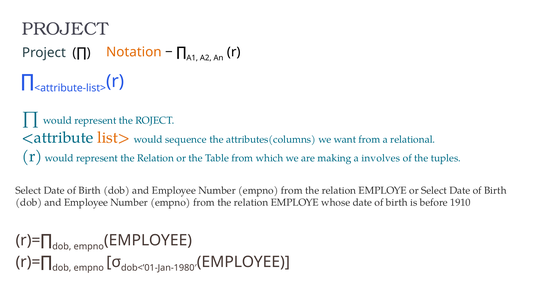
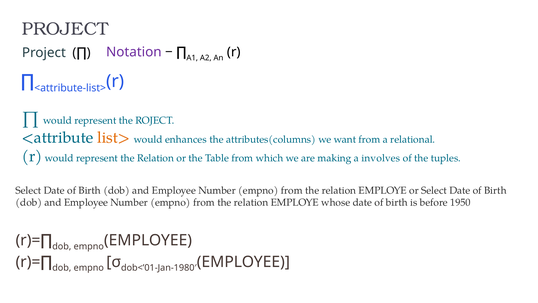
Notation colour: orange -> purple
sequence: sequence -> enhances
1910: 1910 -> 1950
